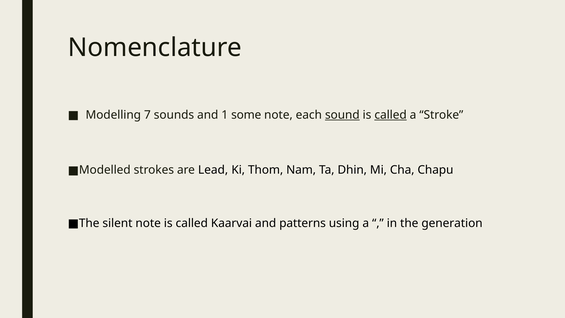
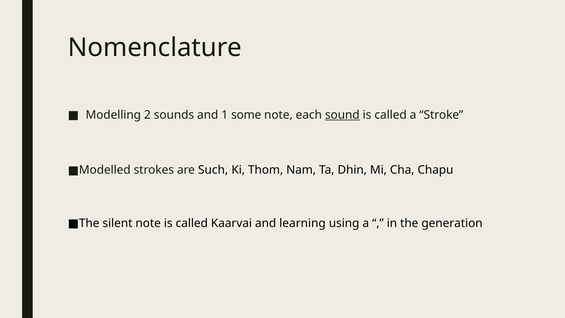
7: 7 -> 2
called at (391, 115) underline: present -> none
Lead: Lead -> Such
patterns: patterns -> learning
